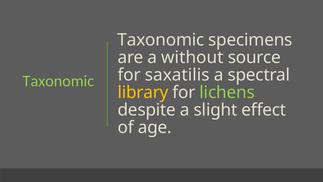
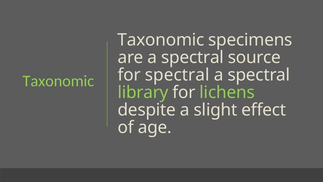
are a without: without -> spectral
for saxatilis: saxatilis -> spectral
library colour: yellow -> light green
